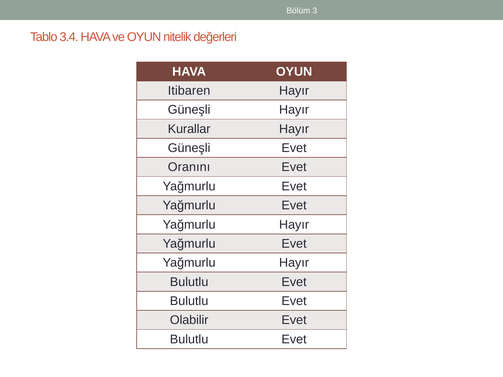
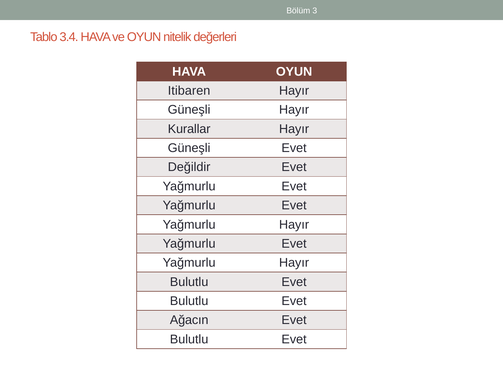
Oranını: Oranını -> Değildir
Olabilir: Olabilir -> Ağacın
